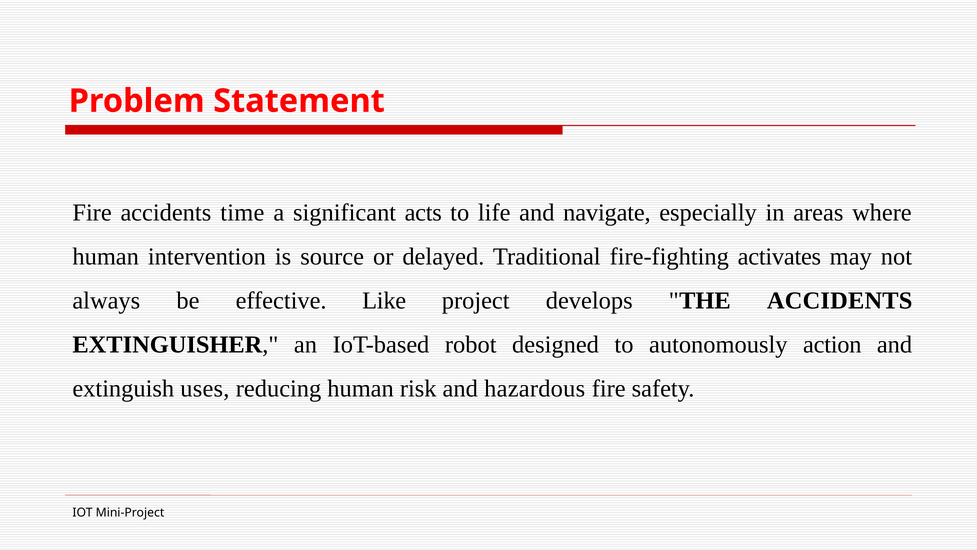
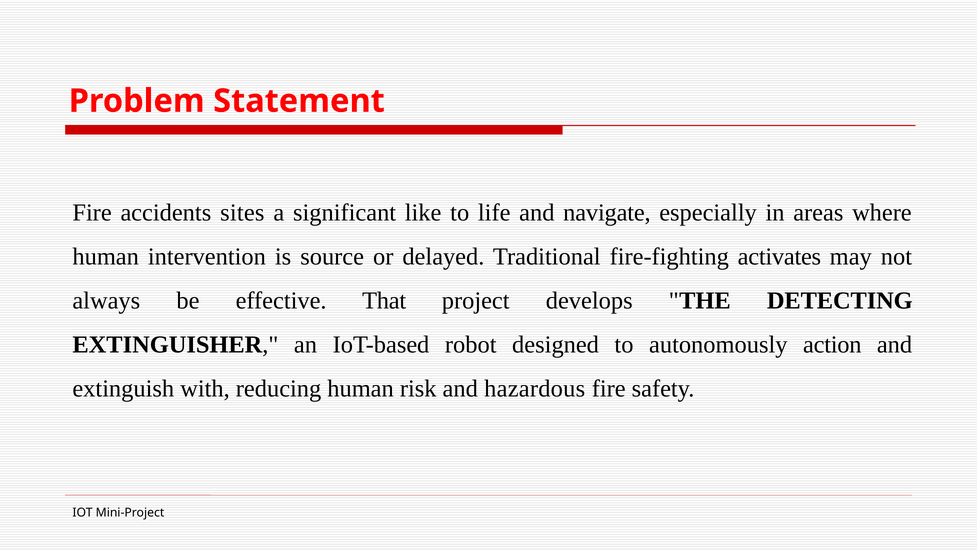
time: time -> sites
acts: acts -> like
Like: Like -> That
THE ACCIDENTS: ACCIDENTS -> DETECTING
uses: uses -> with
